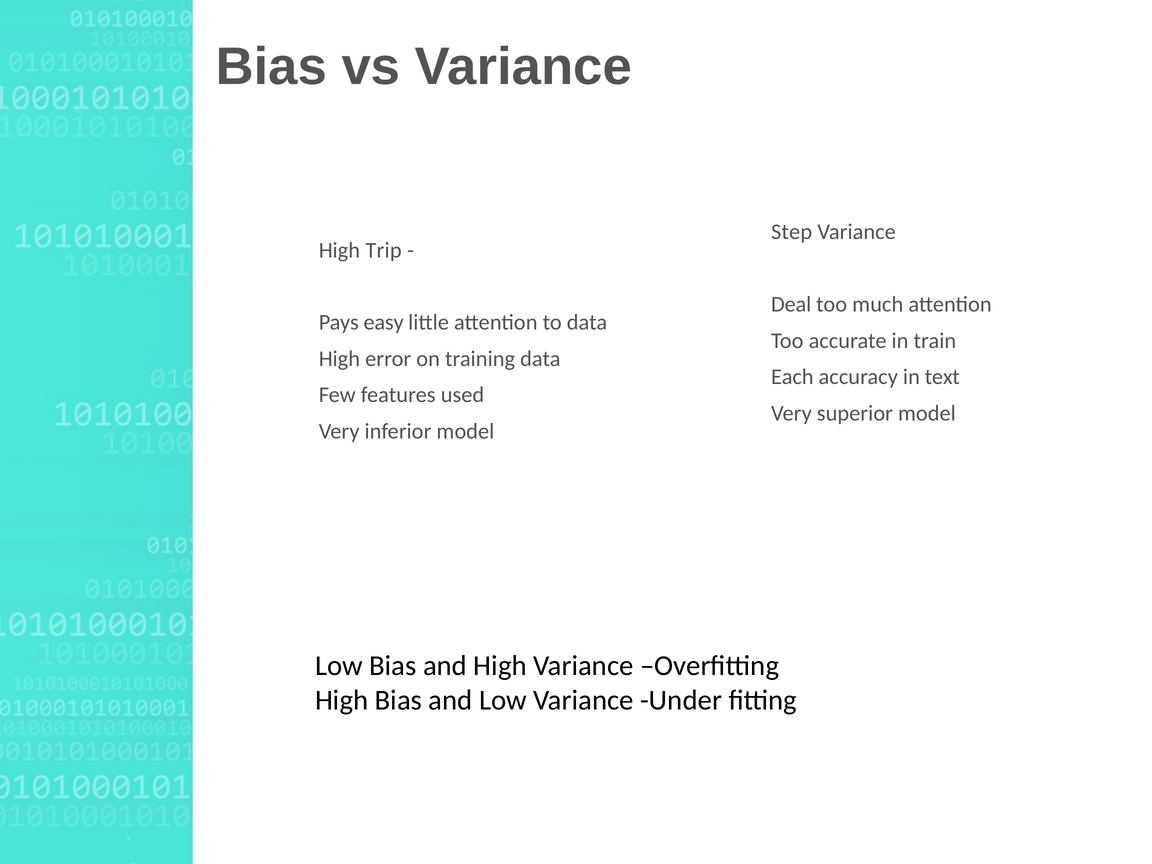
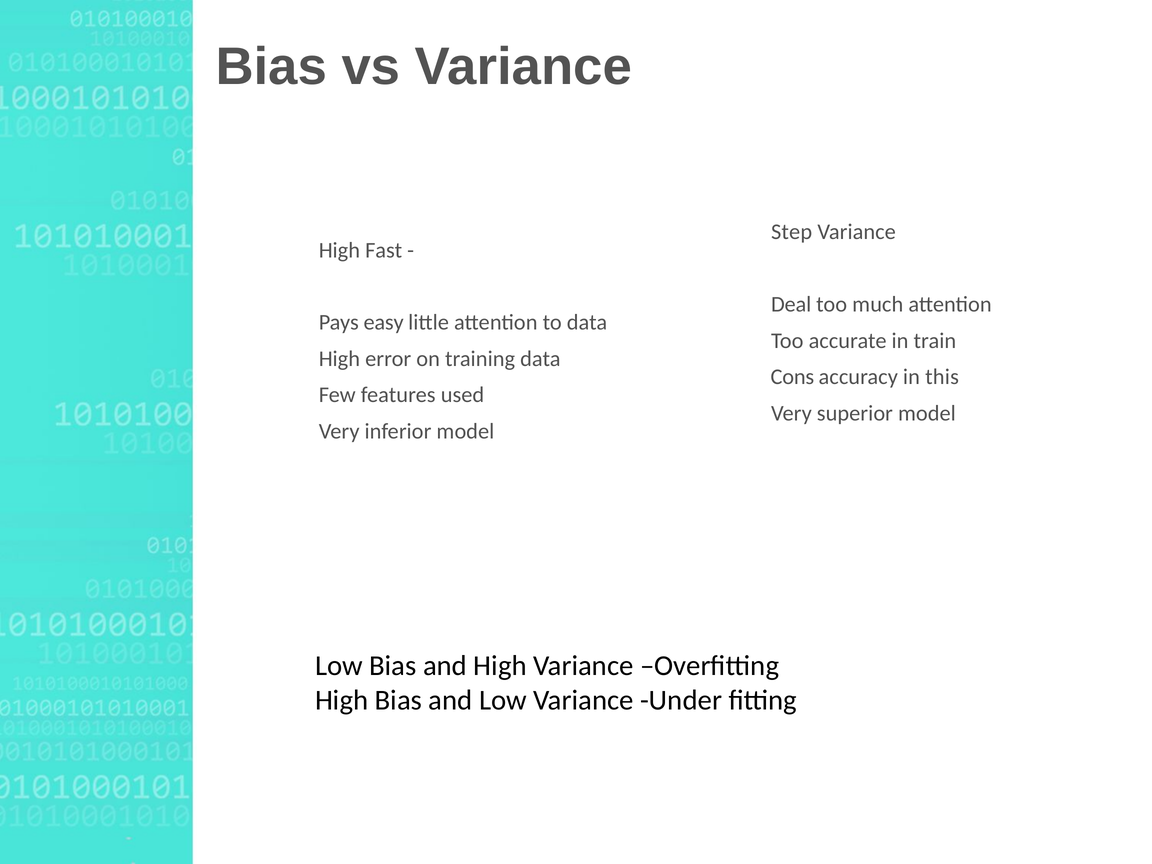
Trip: Trip -> Fast
Each: Each -> Cons
text: text -> this
